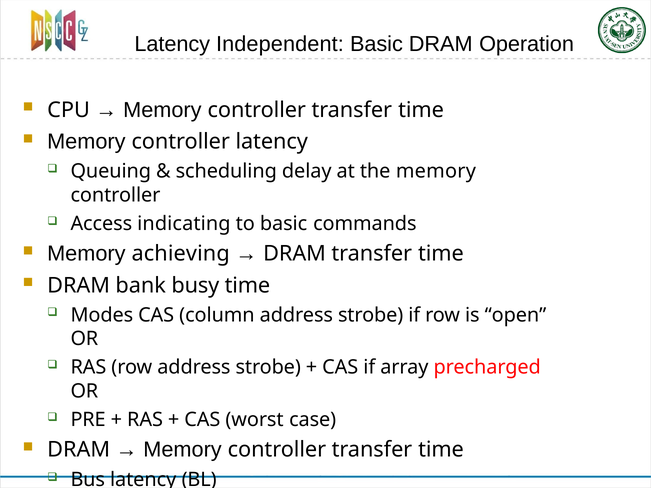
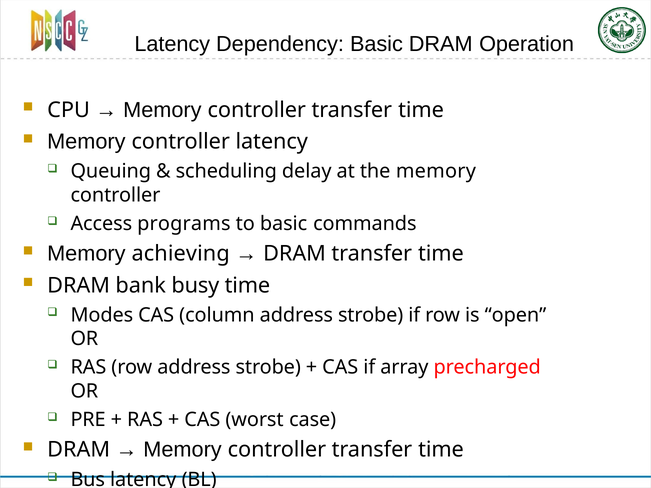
Independent: Independent -> Dependency
indicating: indicating -> programs
